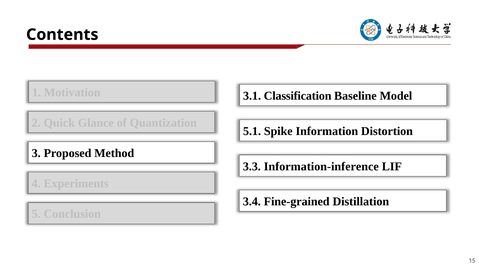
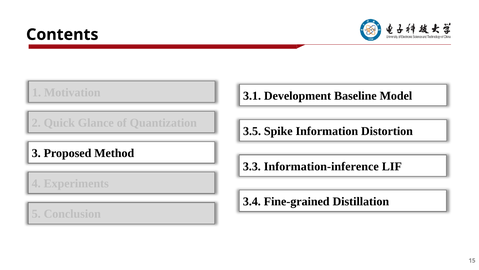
Classification: Classification -> Development
5.1: 5.1 -> 3.5
